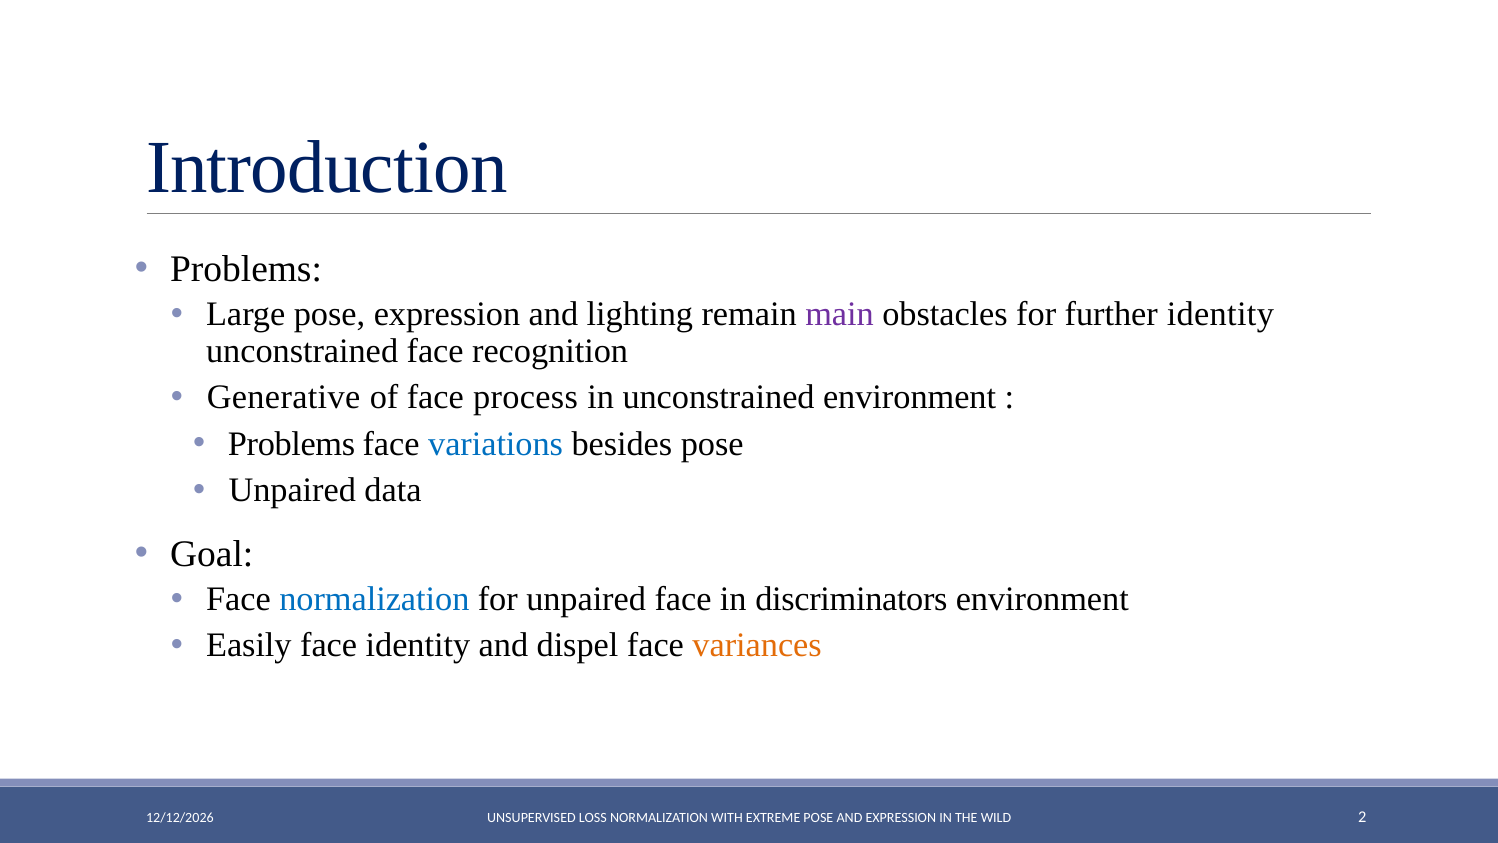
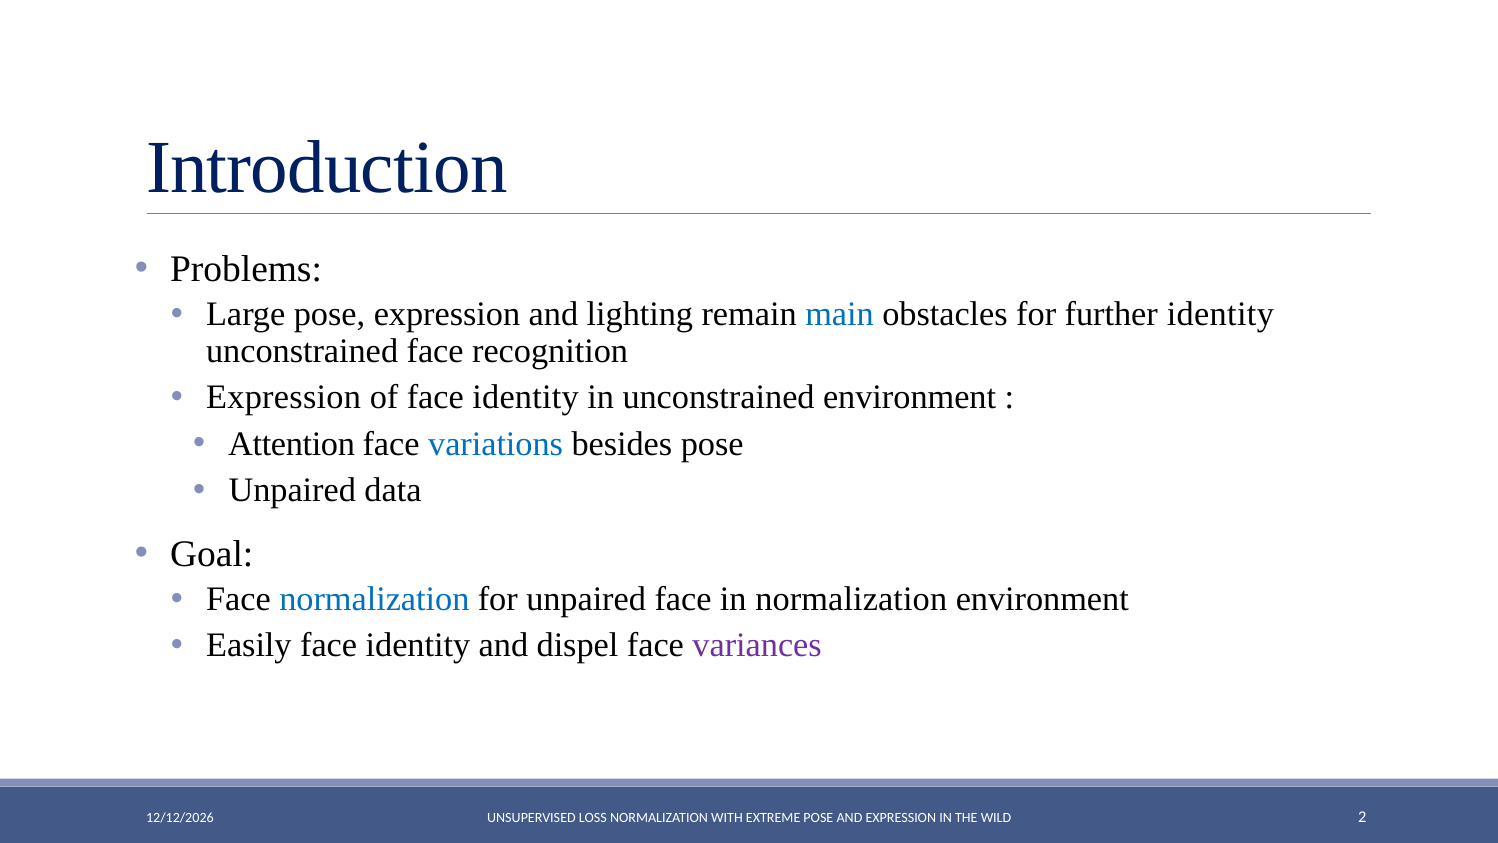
main colour: purple -> blue
Generative at (284, 397): Generative -> Expression
of face process: process -> identity
Problems at (292, 444): Problems -> Attention
in discriminators: discriminators -> normalization
variances colour: orange -> purple
